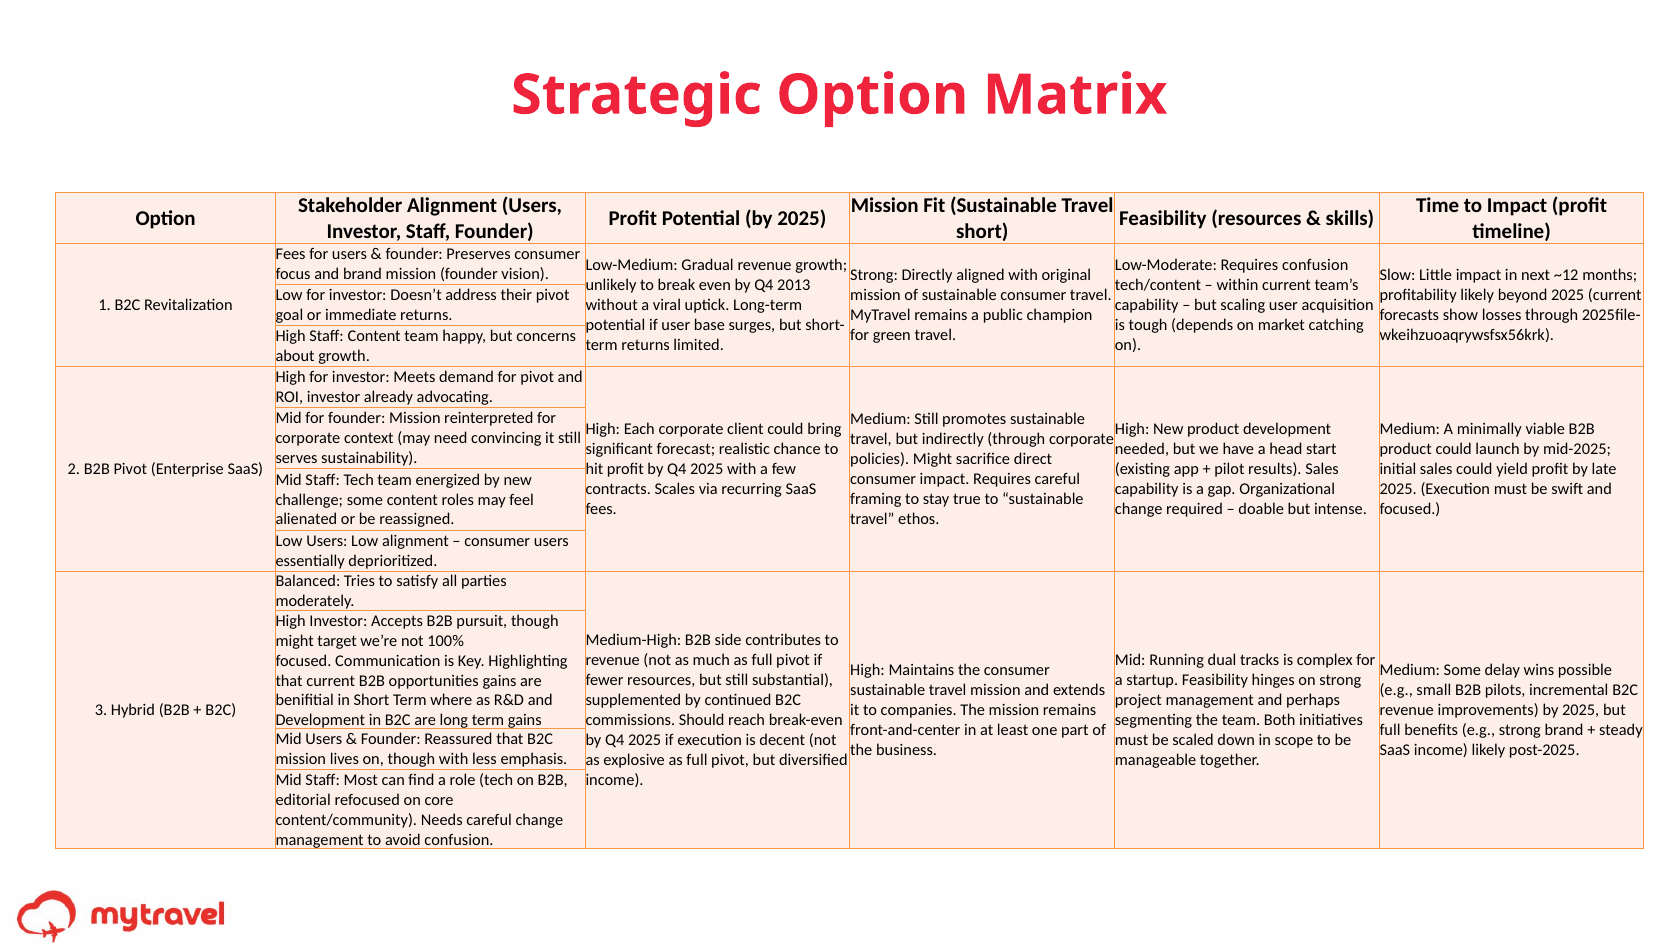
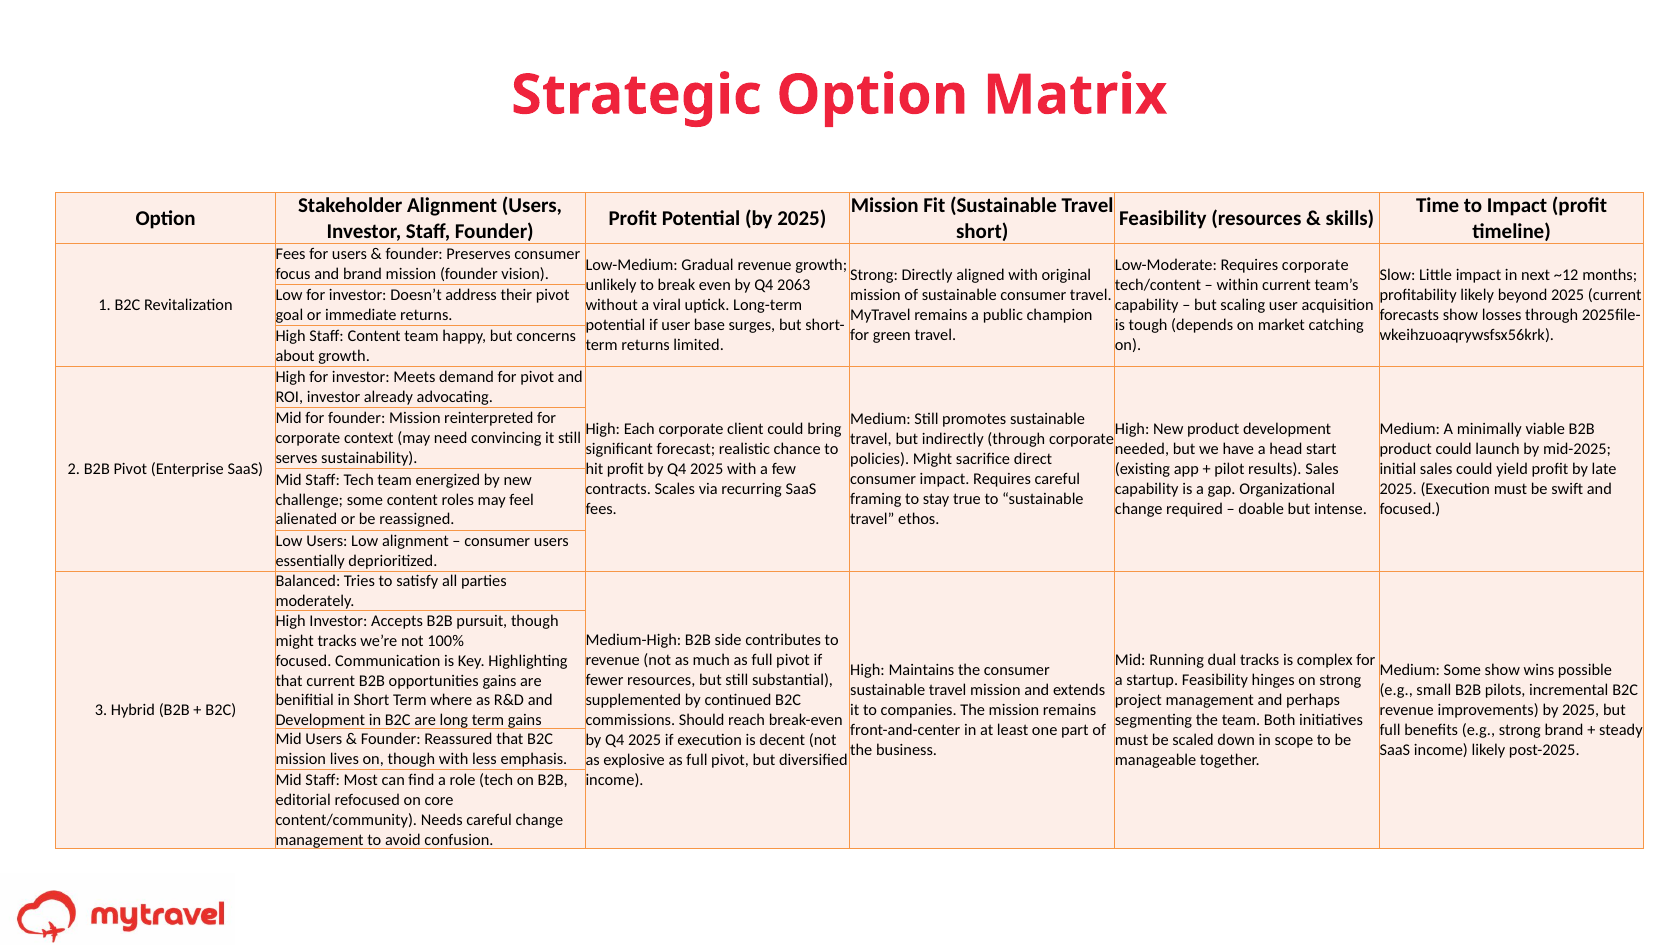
Requires confusion: confusion -> corporate
2013: 2013 -> 2063
might target: target -> tracks
Some delay: delay -> show
